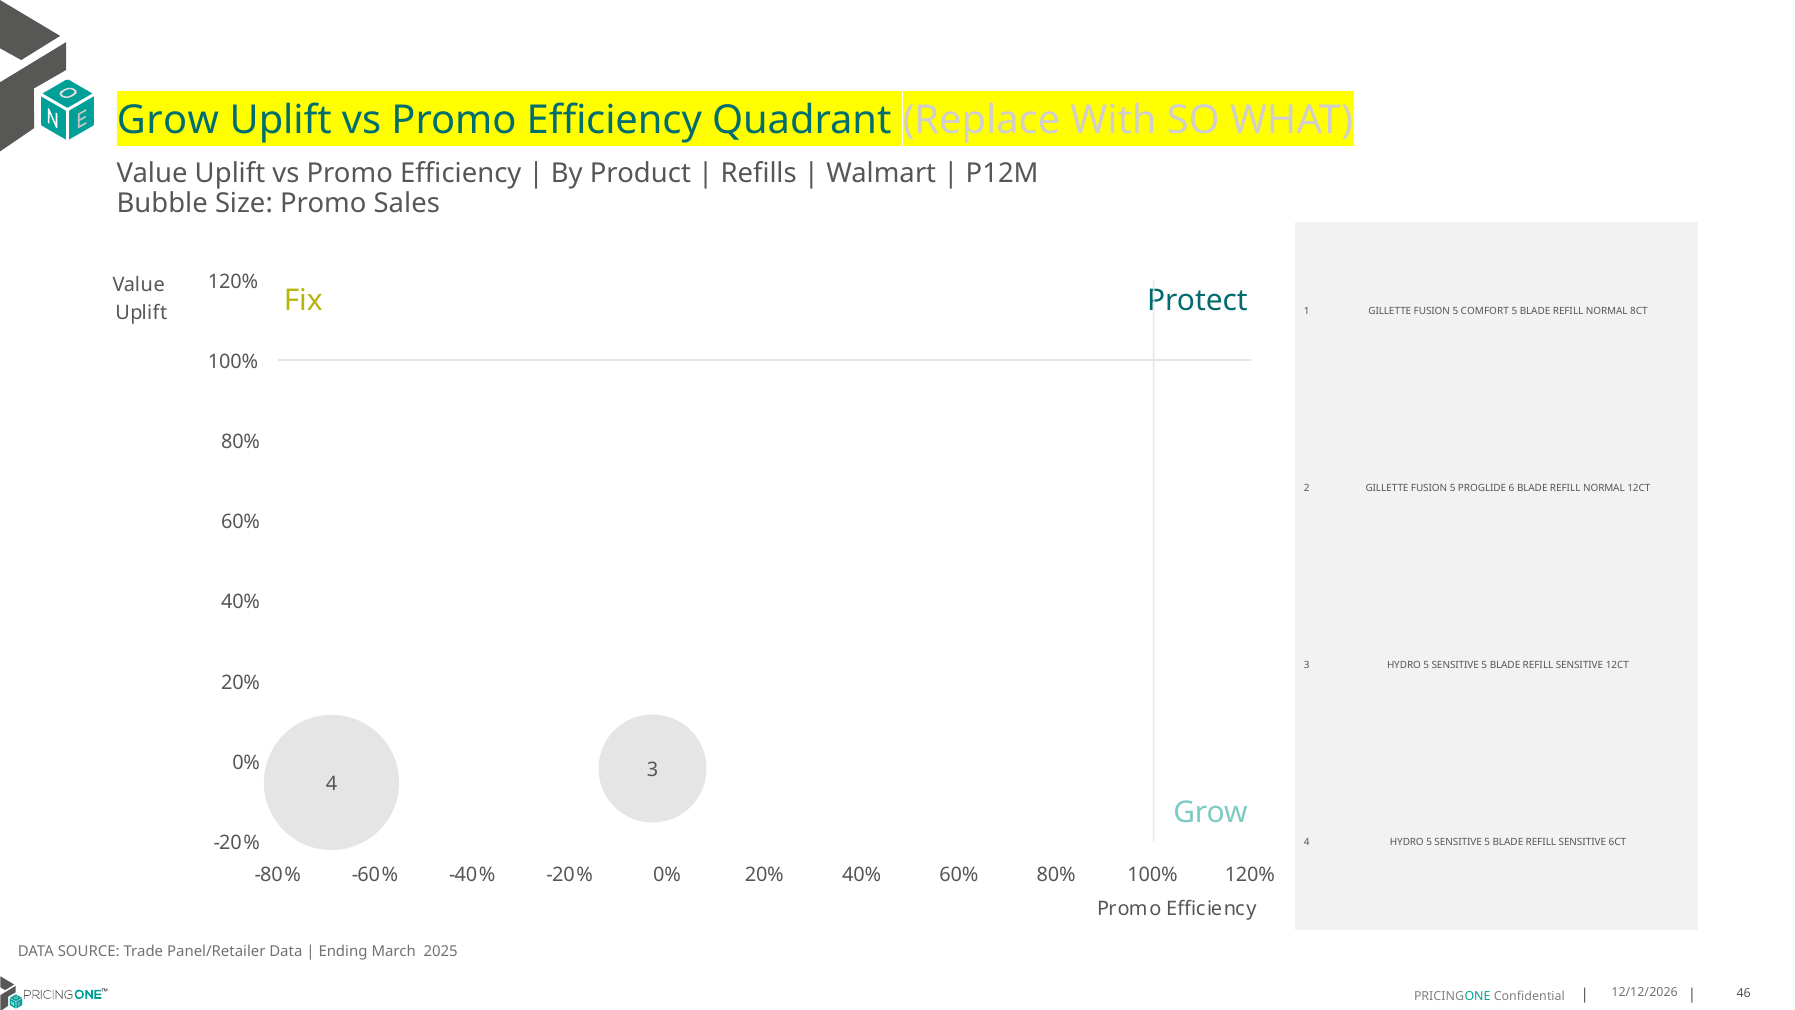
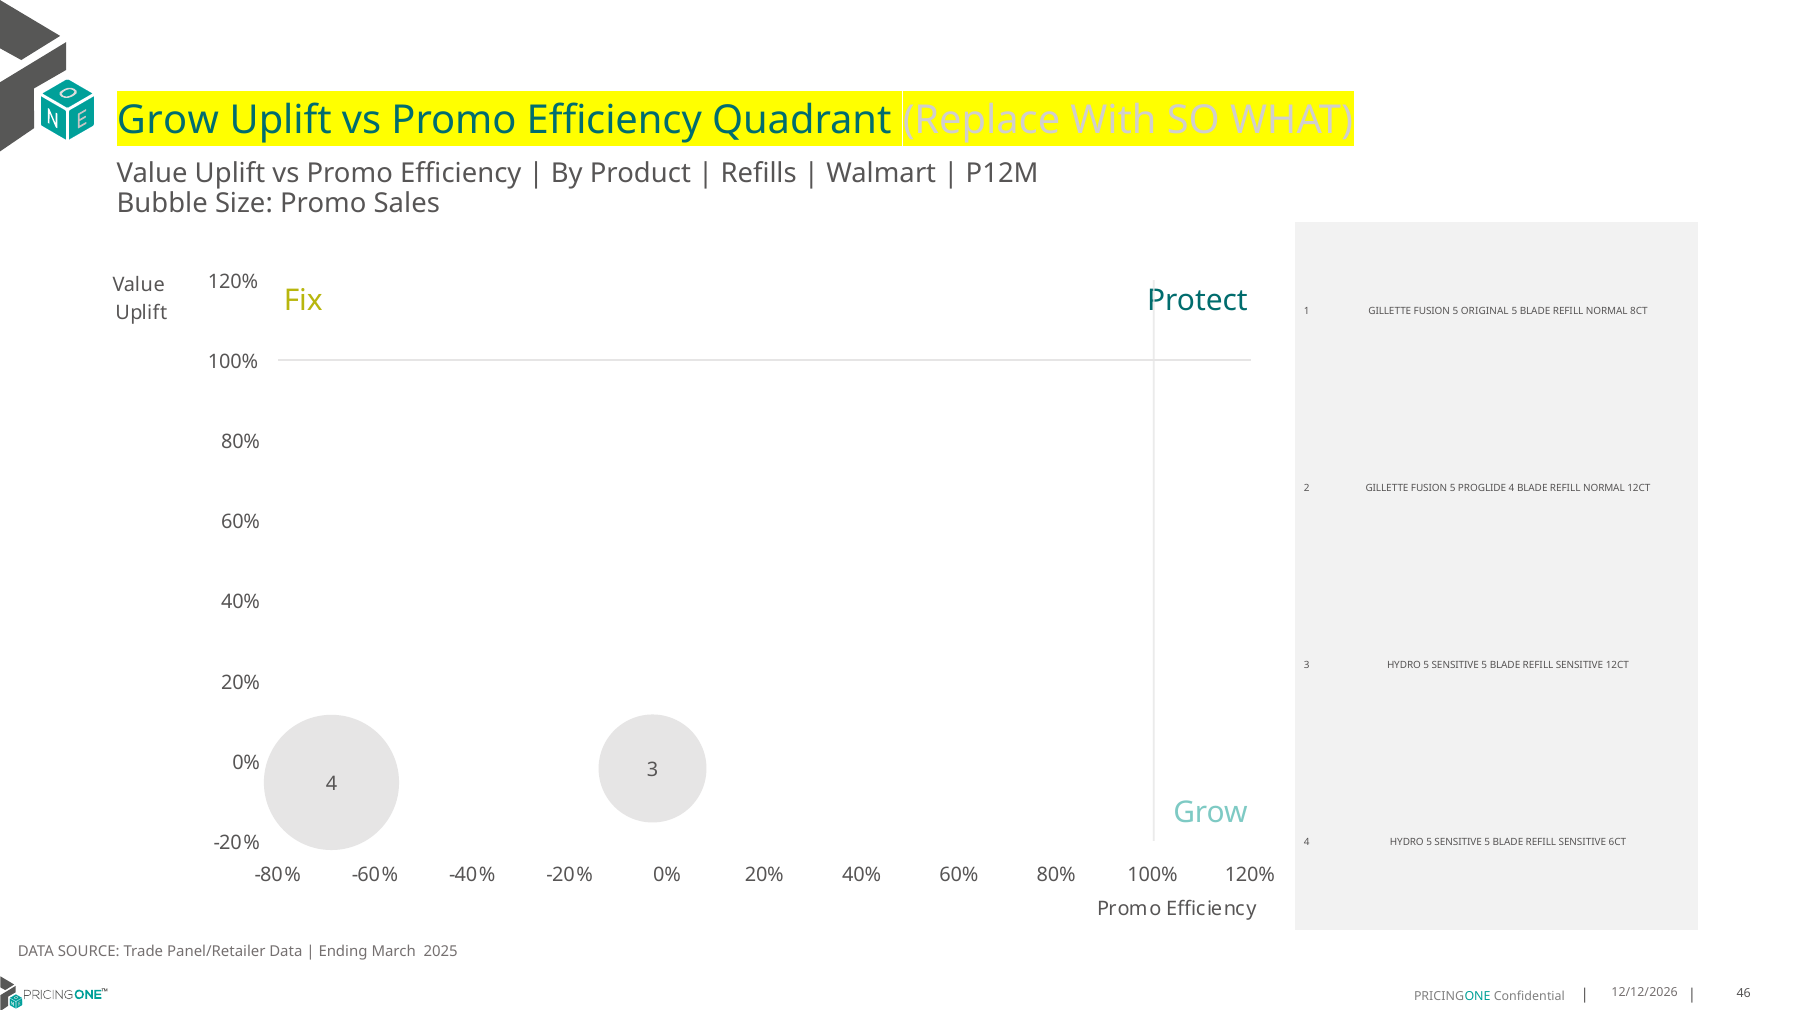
COMFORT: COMFORT -> ORIGINAL
PROGLIDE 6: 6 -> 4
